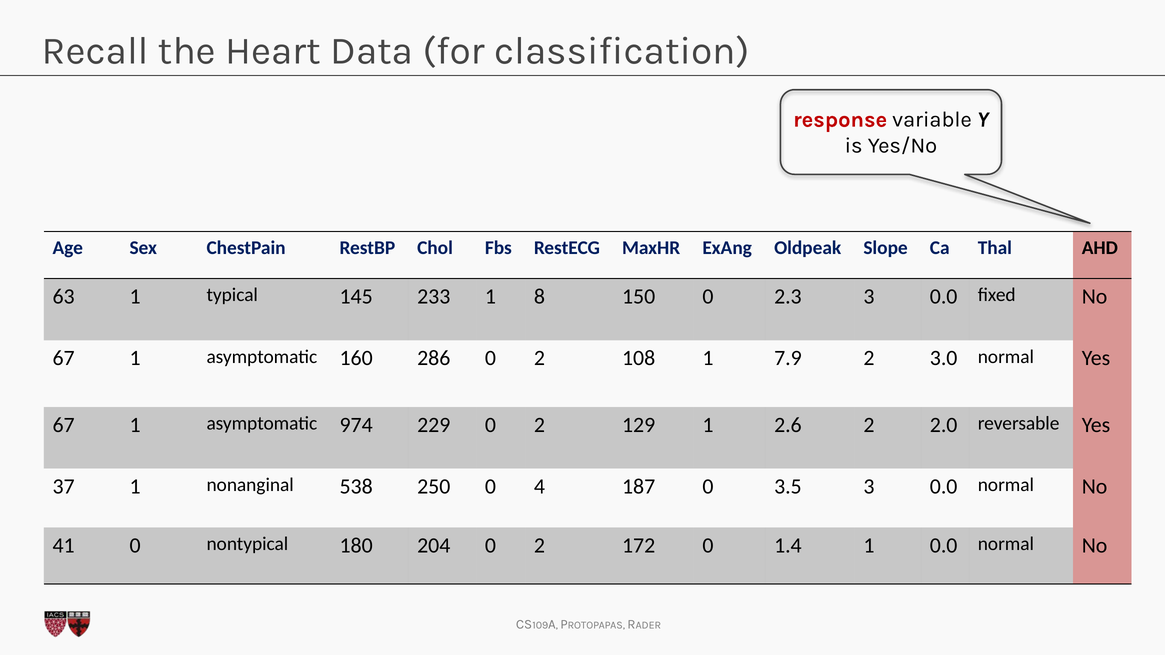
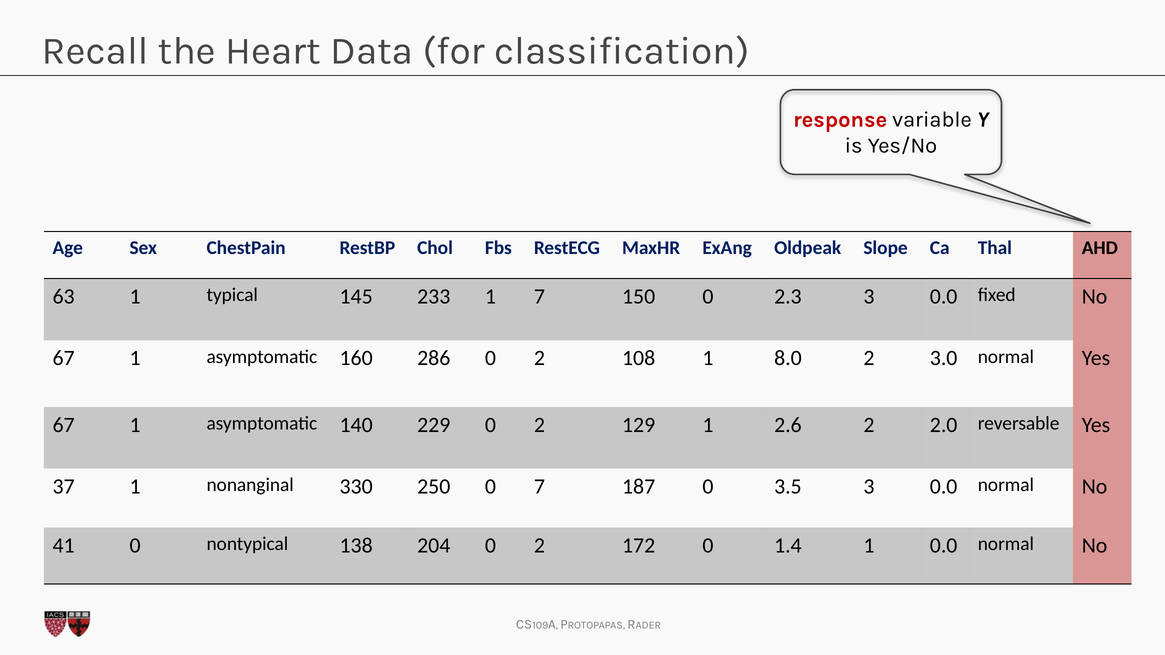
1 8: 8 -> 7
7.9: 7.9 -> 8.0
974: 974 -> 140
538: 538 -> 330
0 4: 4 -> 7
180: 180 -> 138
